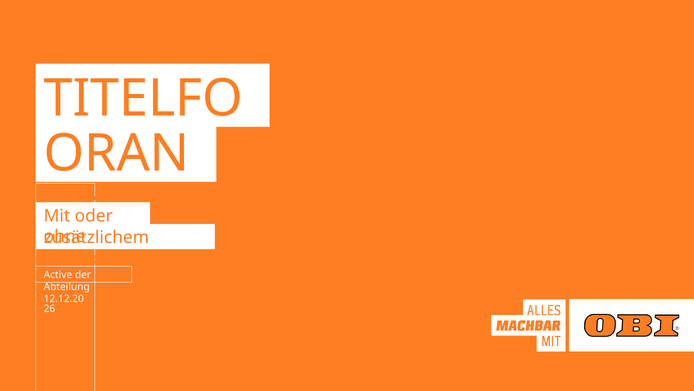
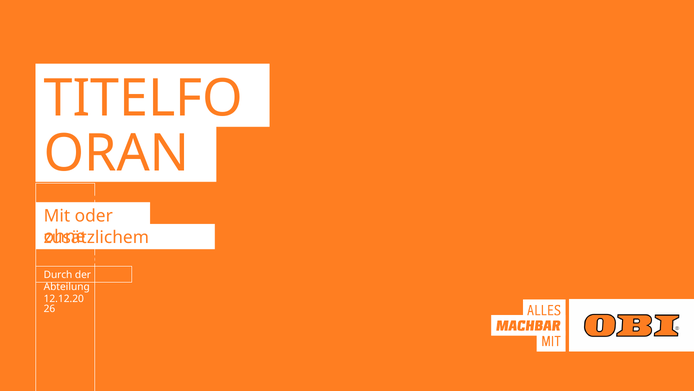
Active: Active -> Durch
